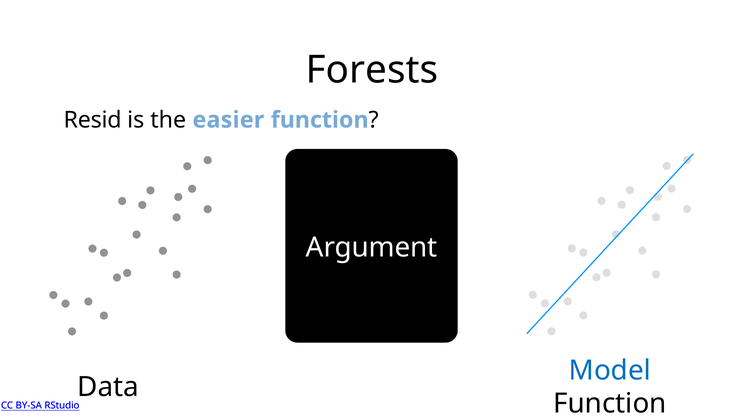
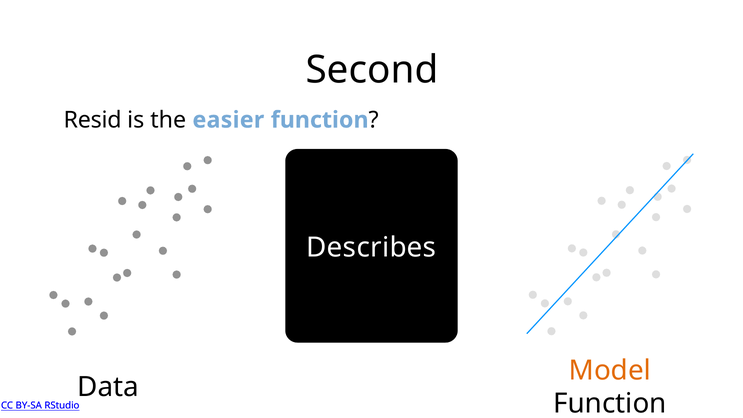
Forests: Forests -> Second
Argument: Argument -> Describes
Model colour: blue -> orange
